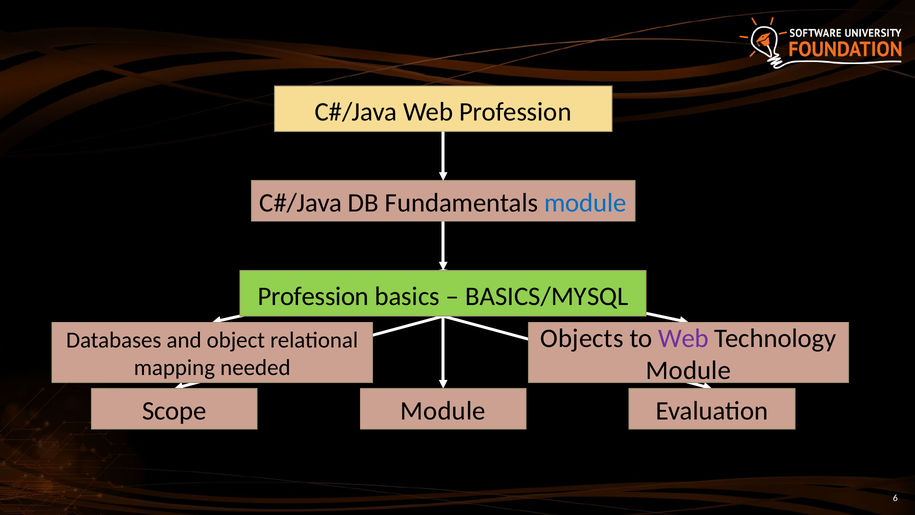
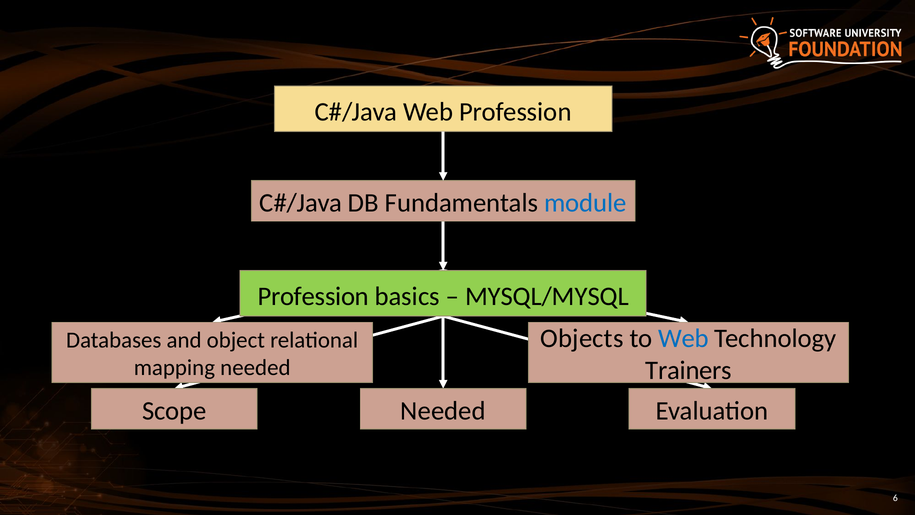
BASICS/MYSQL: BASICS/MYSQL -> MYSQL/MYSQL
Web at (684, 338) colour: purple -> blue
Module at (688, 370): Module -> Trainers
Module at (443, 411): Module -> Needed
